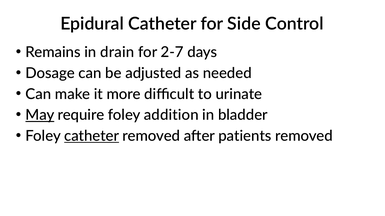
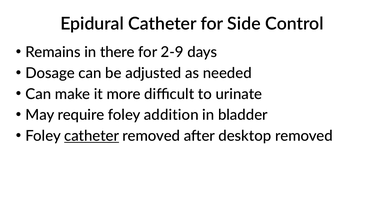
drain: drain -> there
2-7: 2-7 -> 2-9
May underline: present -> none
patients: patients -> desktop
